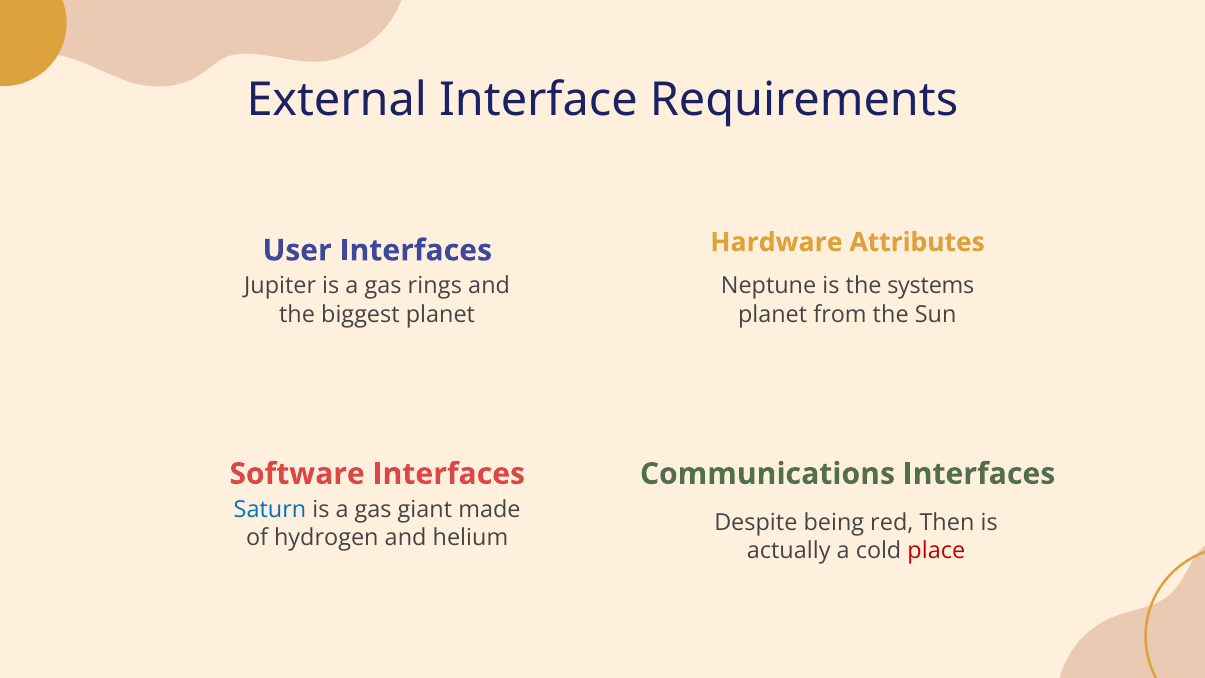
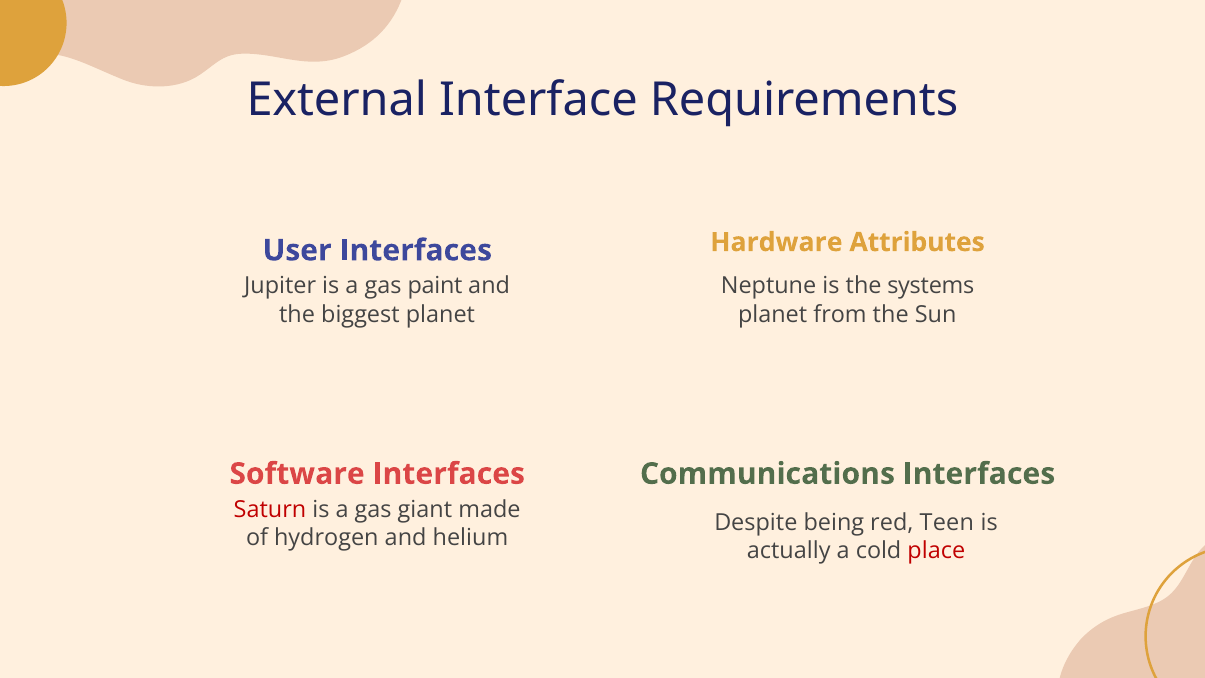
rings: rings -> paint
Saturn colour: blue -> red
Then: Then -> Teen
